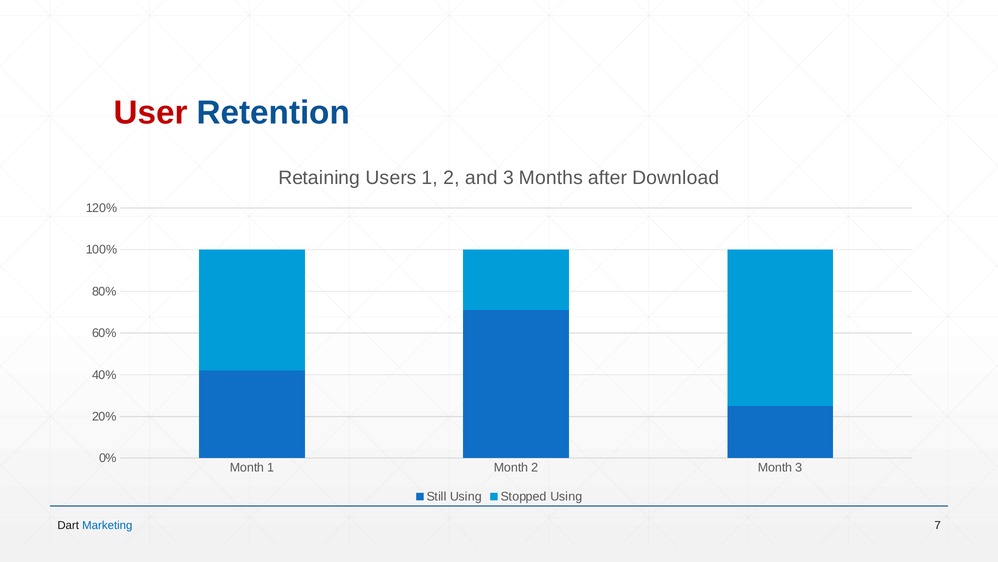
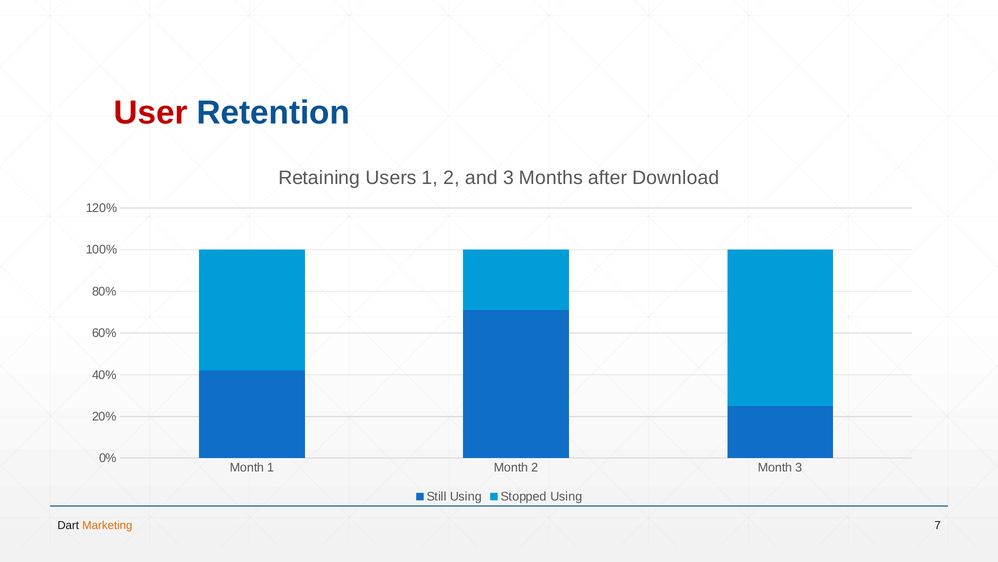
Marketing colour: blue -> orange
